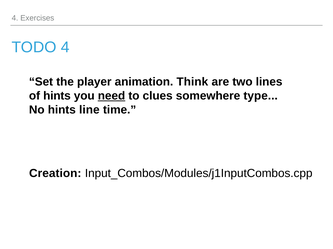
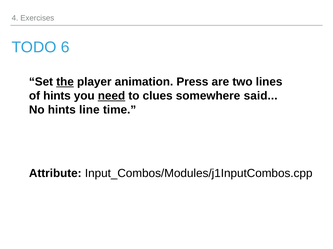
TODO 4: 4 -> 6
the underline: none -> present
Think: Think -> Press
type: type -> said
Creation: Creation -> Attribute
